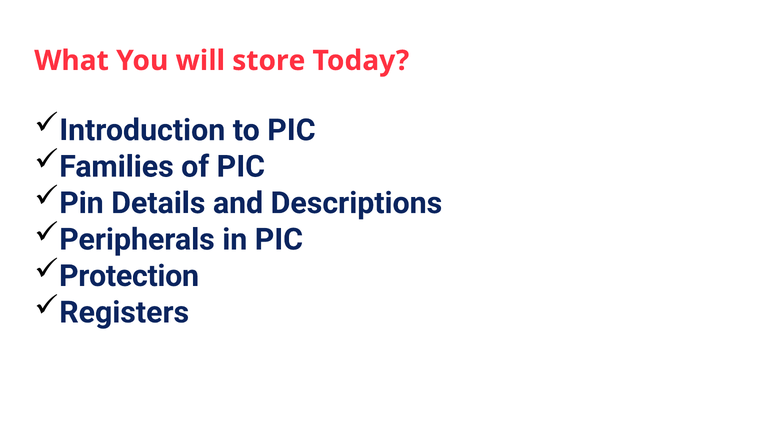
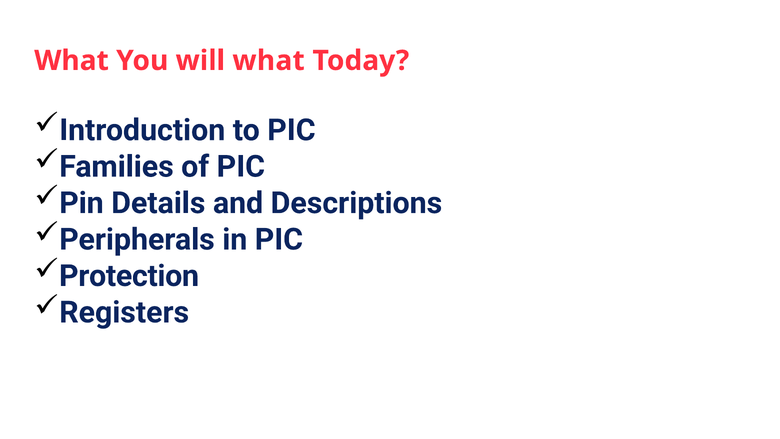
will store: store -> what
